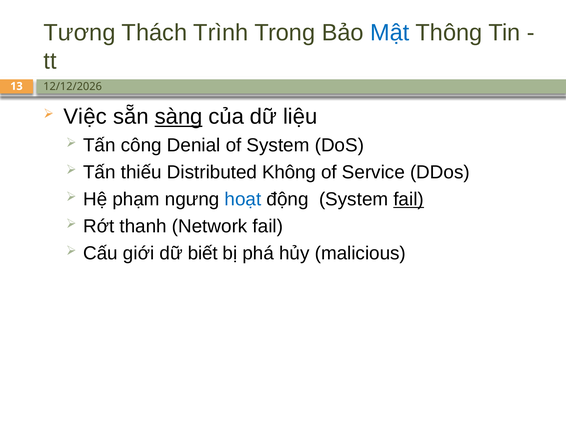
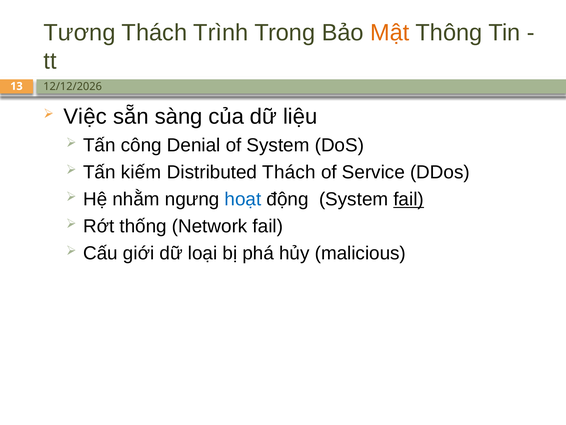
Mật colour: blue -> orange
sàng underline: present -> none
thiếu: thiếu -> kiếm
Distributed Không: Không -> Thách
phạm: phạm -> nhằm
thanh: thanh -> thống
biết: biết -> loại
